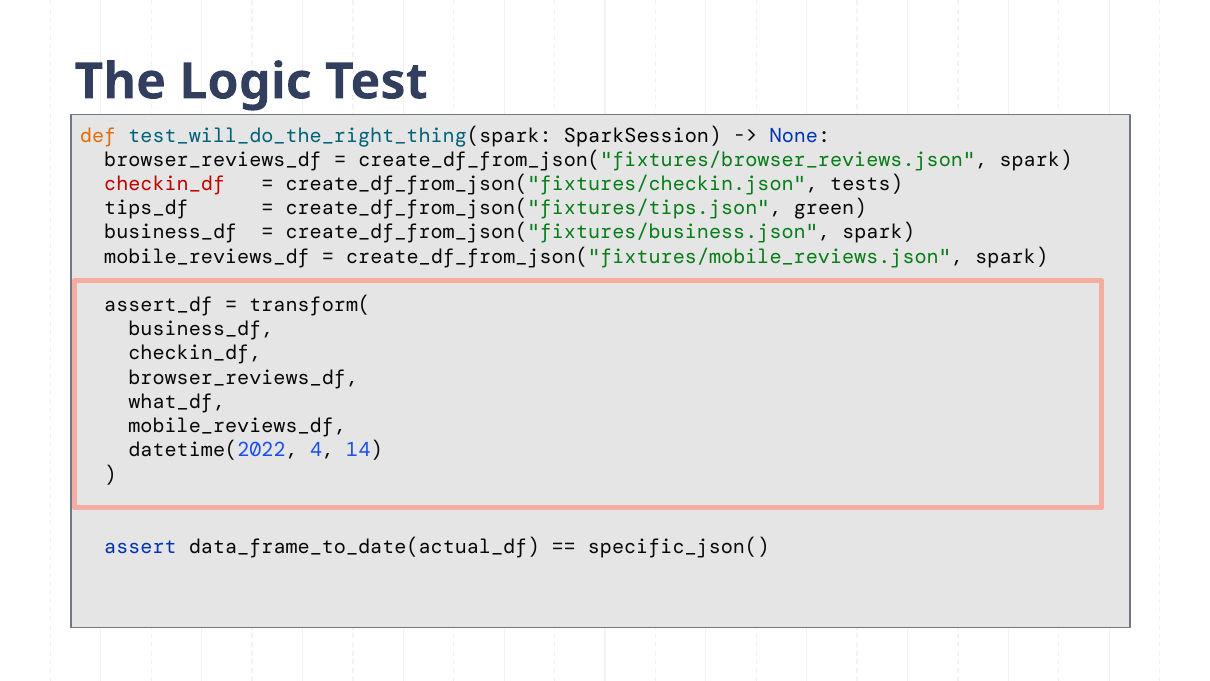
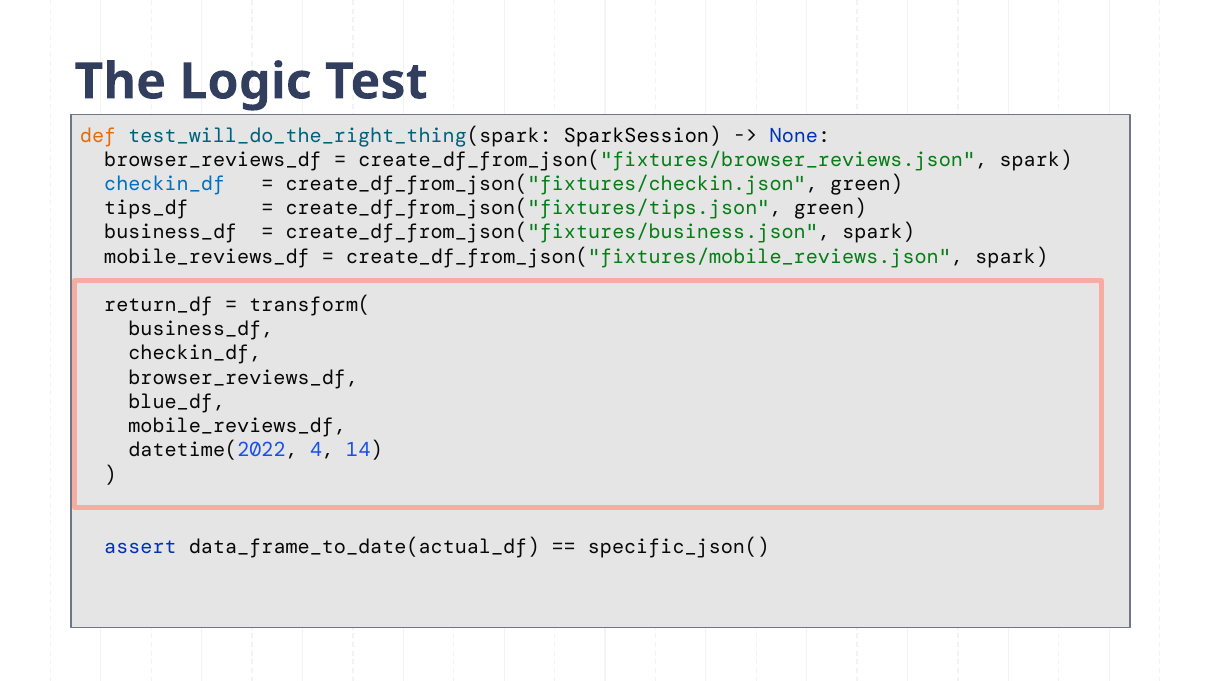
checkin_df at (165, 184) colour: red -> blue
create_df_from_json("fixtures/checkin.json tests: tests -> green
assert_df: assert_df -> return_df
what_df: what_df -> blue_df
